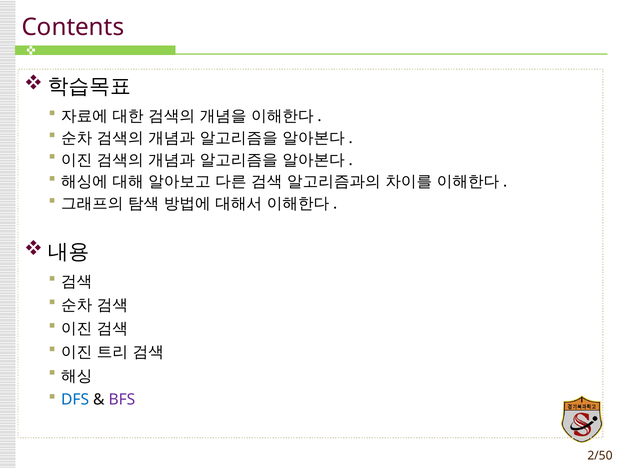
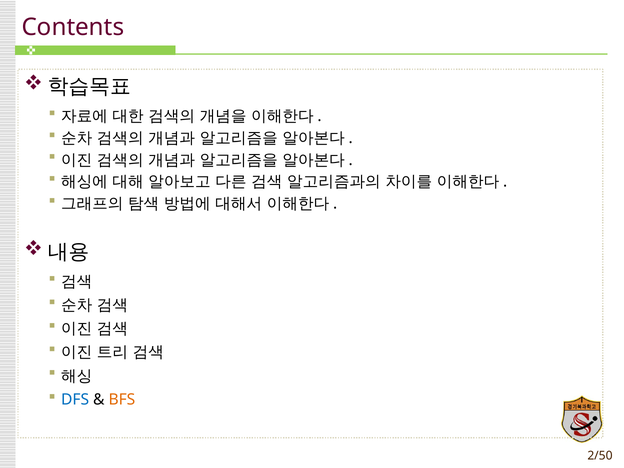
BFS colour: purple -> orange
